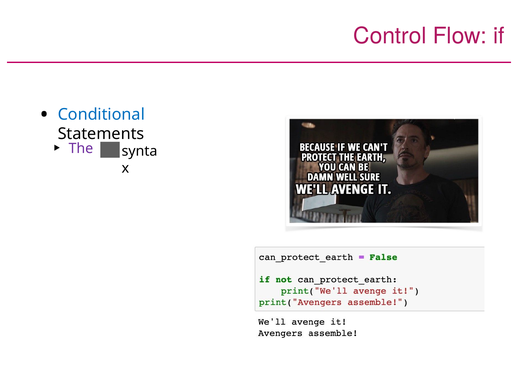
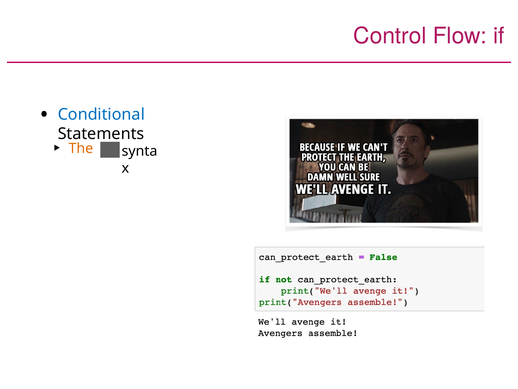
The colour: purple -> orange
